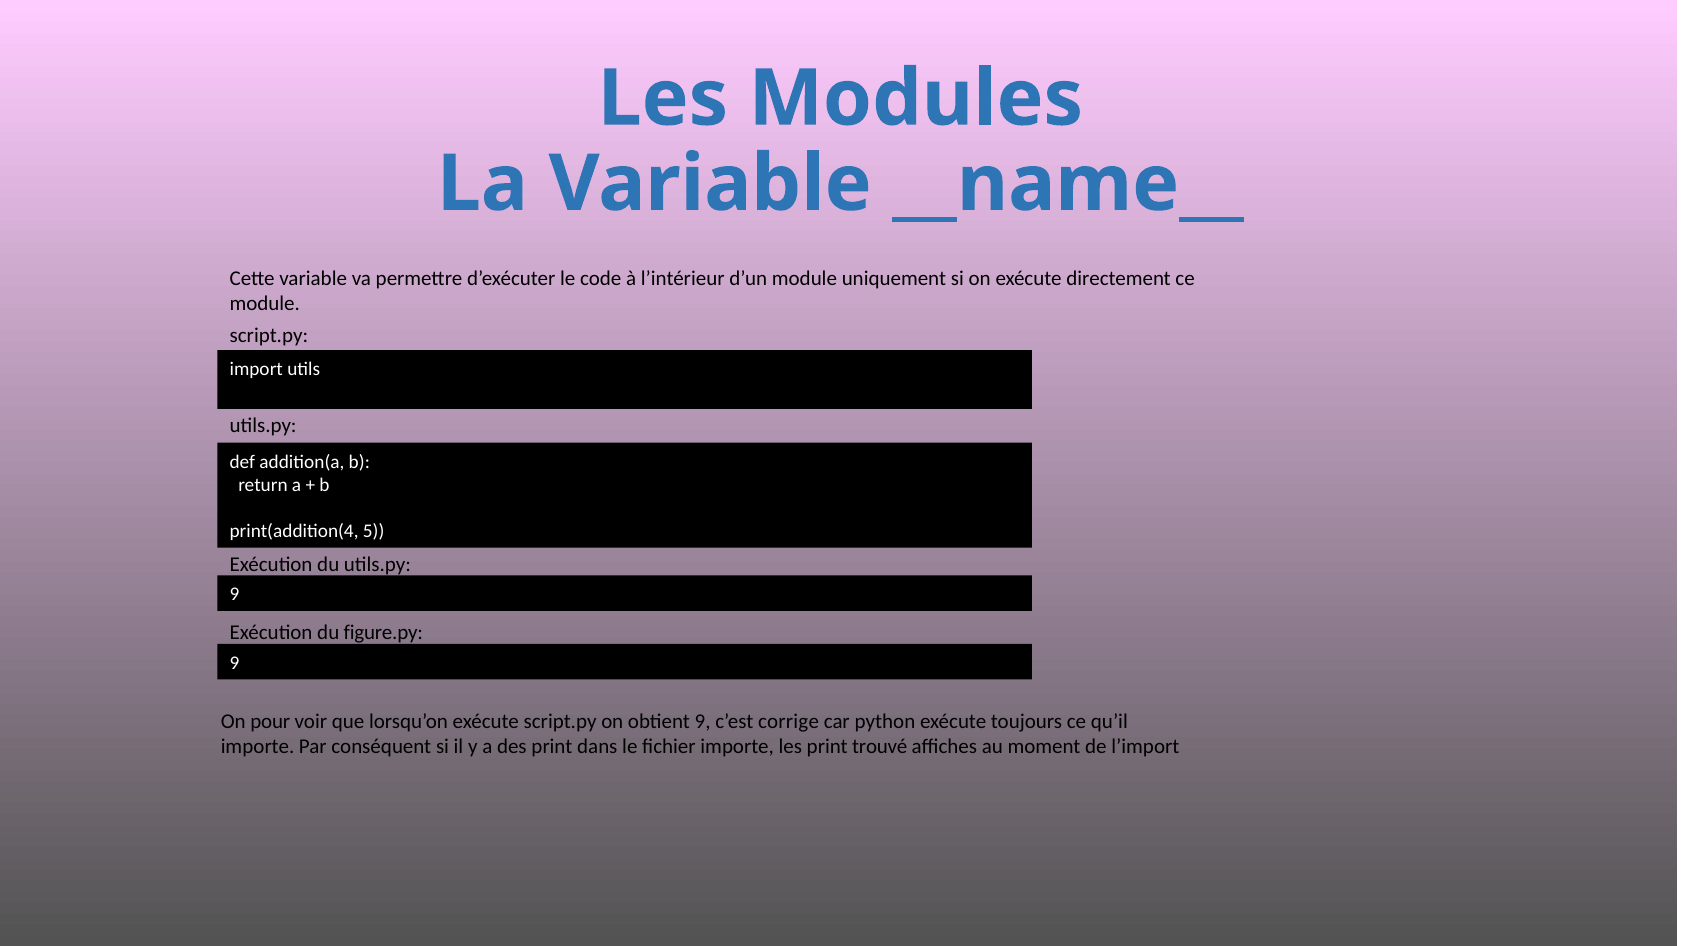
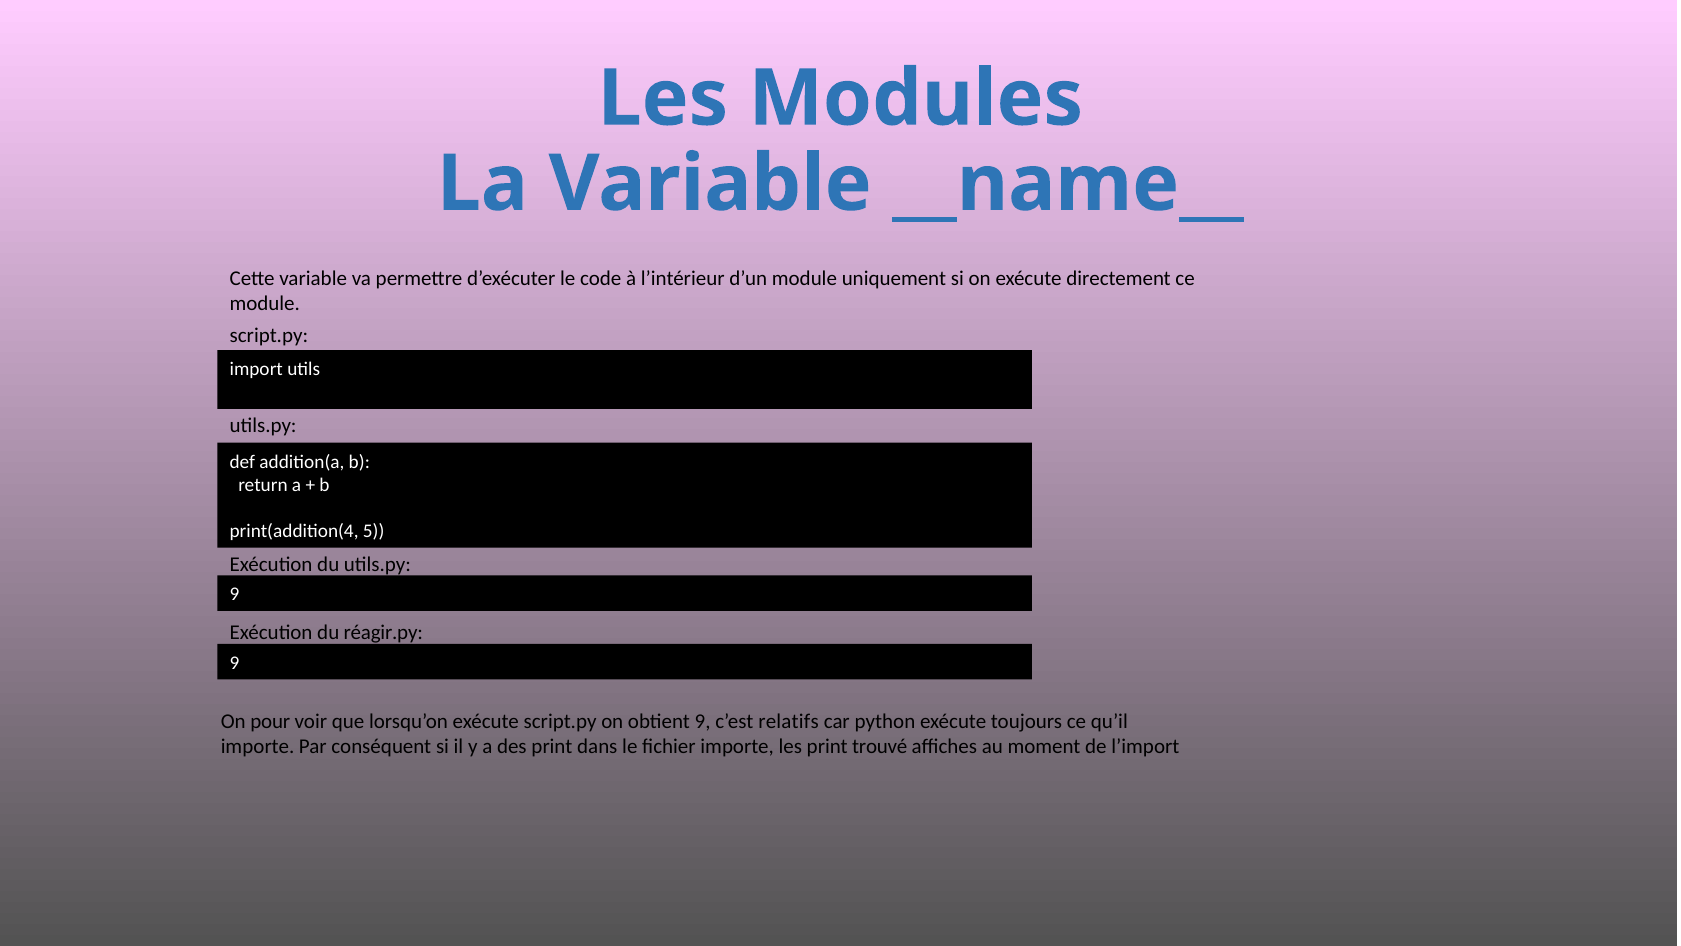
figure.py: figure.py -> réagir.py
corrige: corrige -> relatifs
